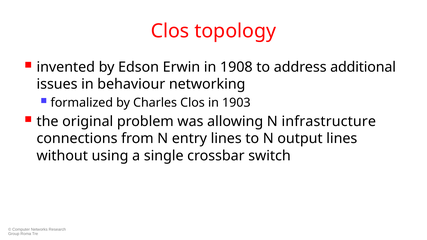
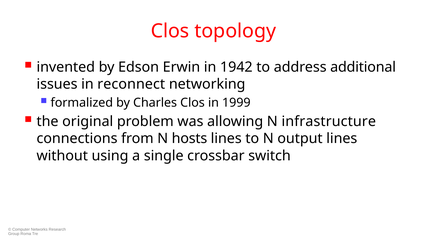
1908: 1908 -> 1942
behaviour: behaviour -> reconnect
1903: 1903 -> 1999
entry: entry -> hosts
